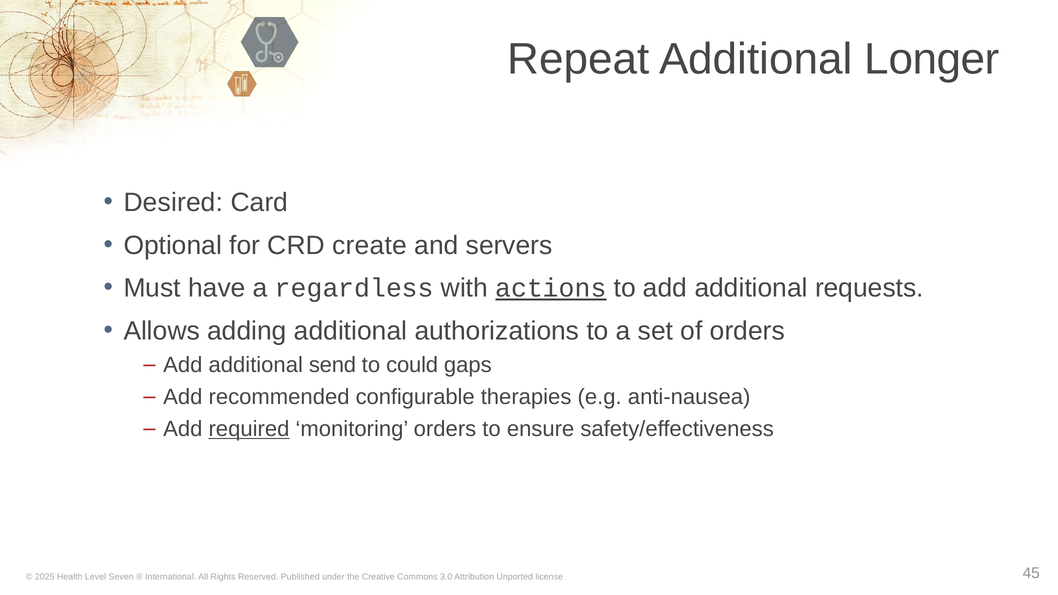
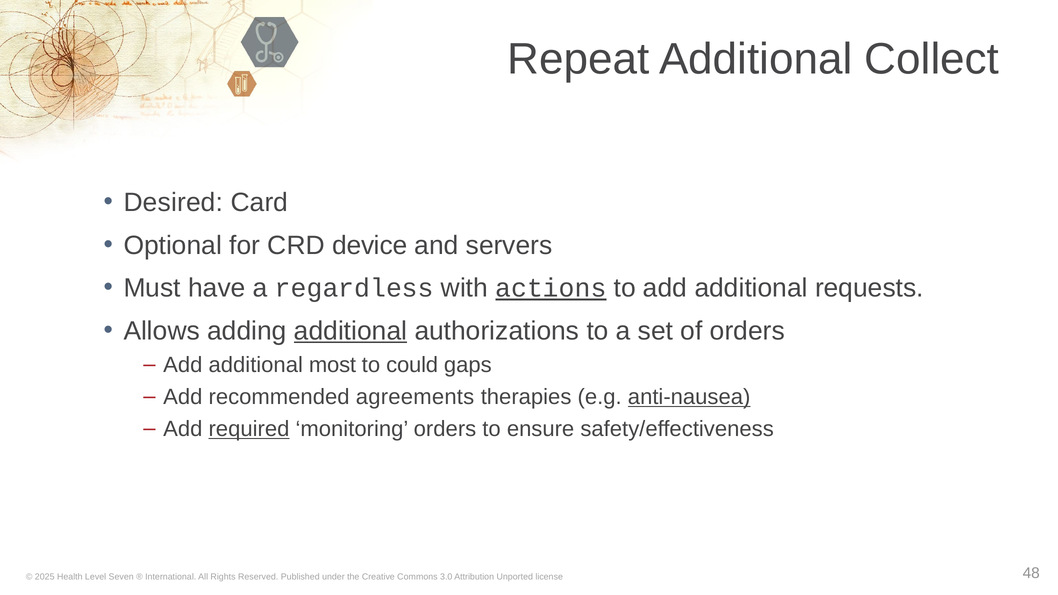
Longer: Longer -> Collect
create: create -> device
additional at (351, 331) underline: none -> present
send: send -> most
configurable: configurable -> agreements
anti-nausea underline: none -> present
45: 45 -> 48
